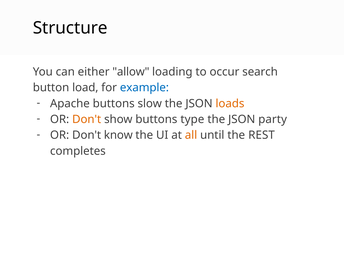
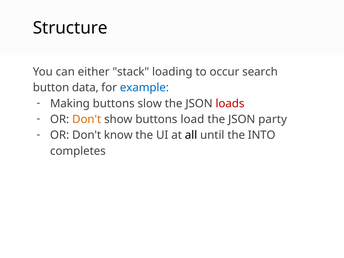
allow: allow -> stack
load: load -> data
Apache: Apache -> Making
loads colour: orange -> red
type: type -> load
all colour: orange -> black
REST: REST -> INTO
